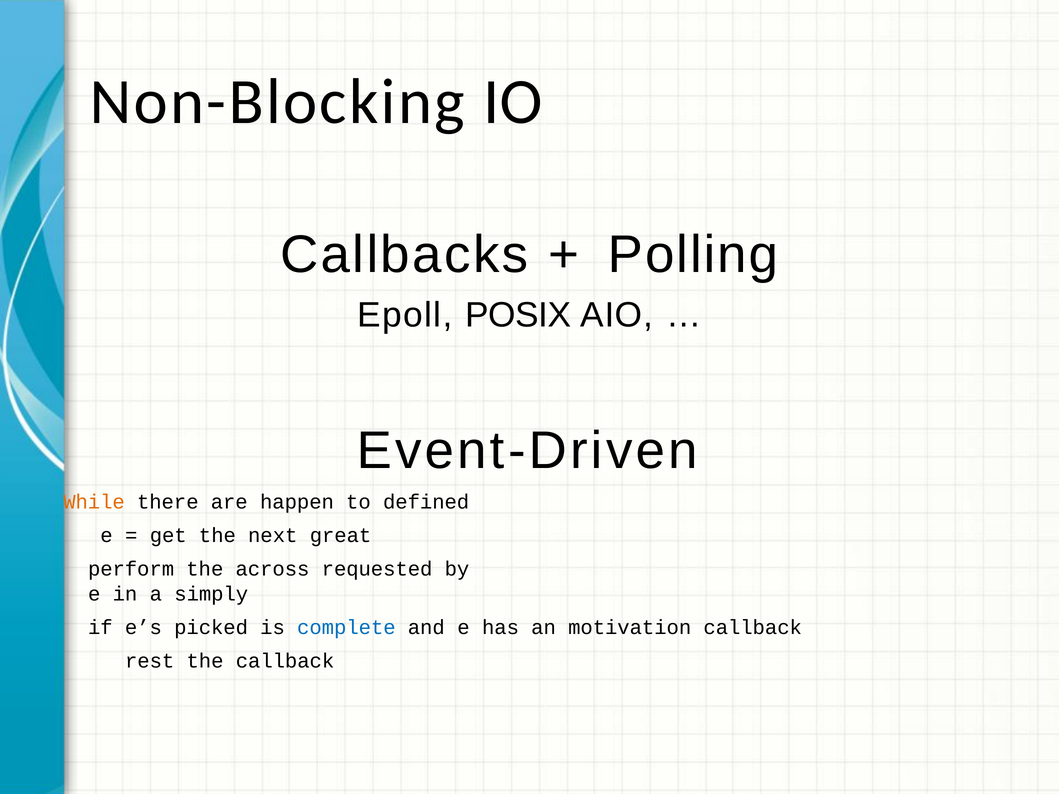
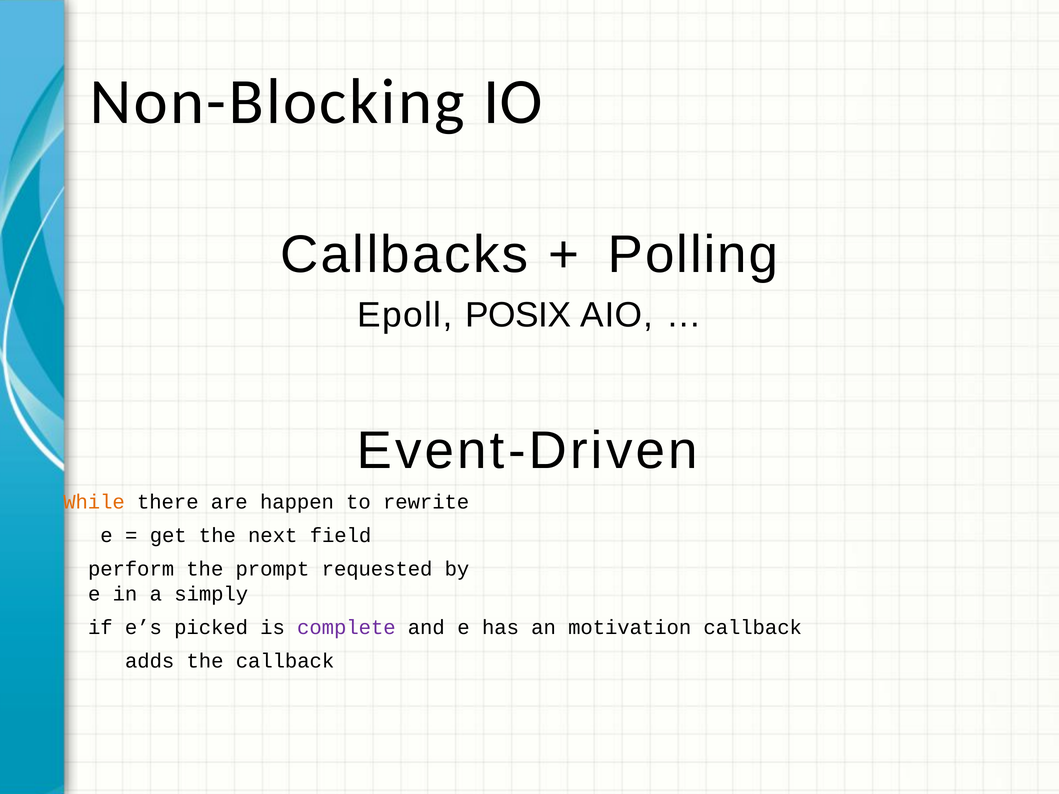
defined: defined -> rewrite
great: great -> field
across: across -> prompt
complete colour: blue -> purple
rest: rest -> adds
